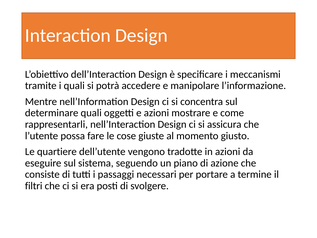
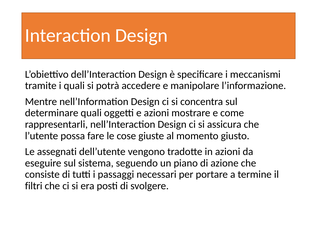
quartiere: quartiere -> assegnati
